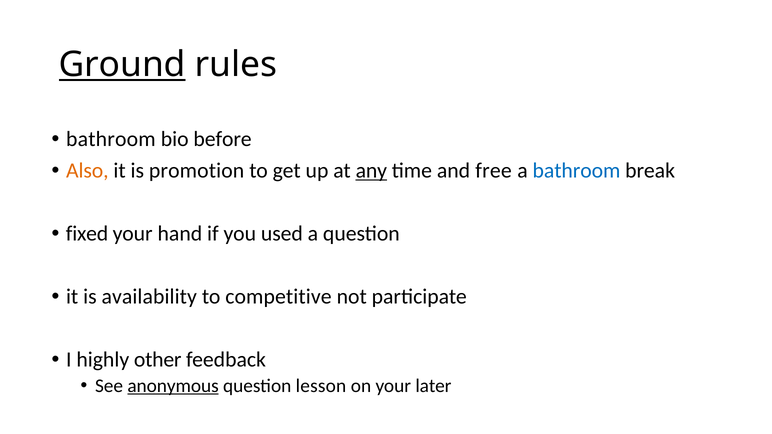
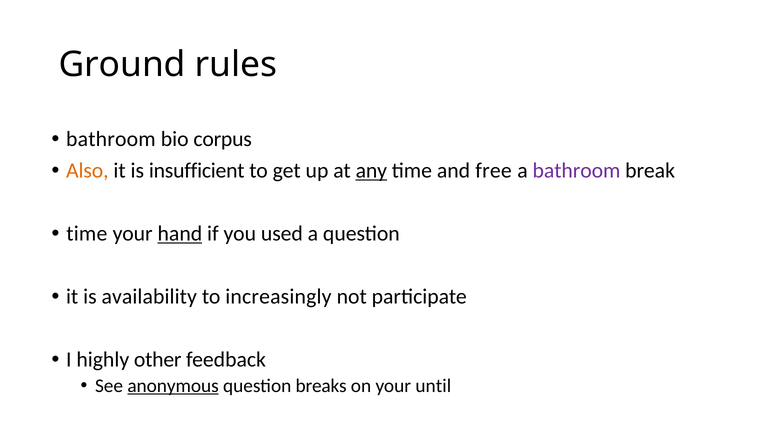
Ground underline: present -> none
before: before -> corpus
promotion: promotion -> insufficient
bathroom at (576, 171) colour: blue -> purple
fixed at (87, 234): fixed -> time
hand underline: none -> present
competitive: competitive -> increasingly
lesson: lesson -> breaks
later: later -> until
